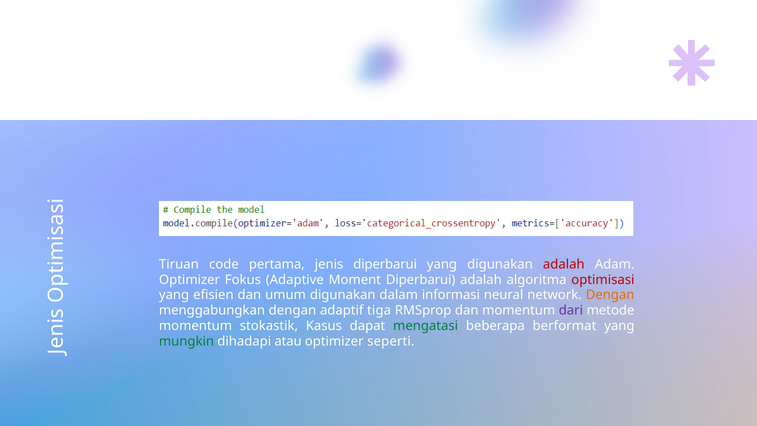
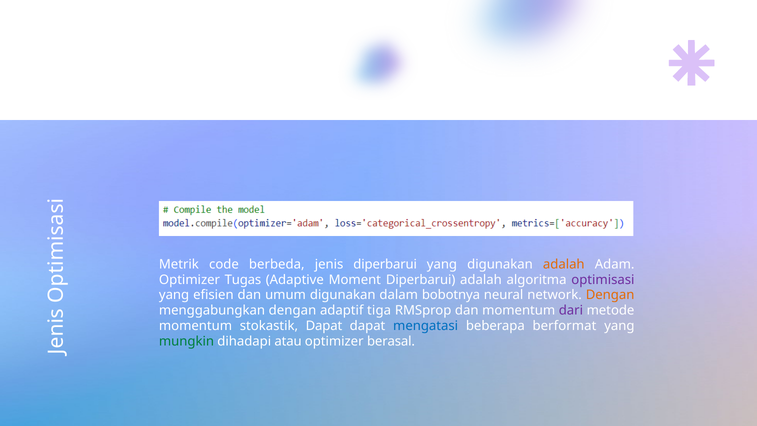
Tiruan: Tiruan -> Metrik
pertama: pertama -> berbeda
adalah at (564, 264) colour: red -> orange
Fokus: Fokus -> Tugas
optimisasi colour: red -> purple
informasi: informasi -> bobotnya
stokastik Kasus: Kasus -> Dapat
mengatasi colour: green -> blue
seperti: seperti -> berasal
